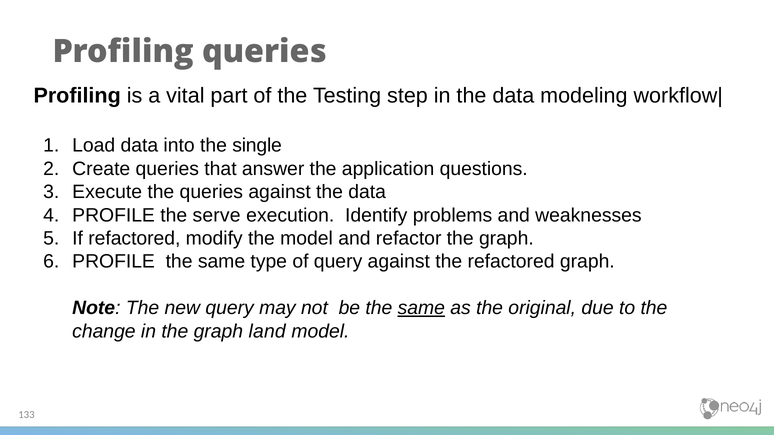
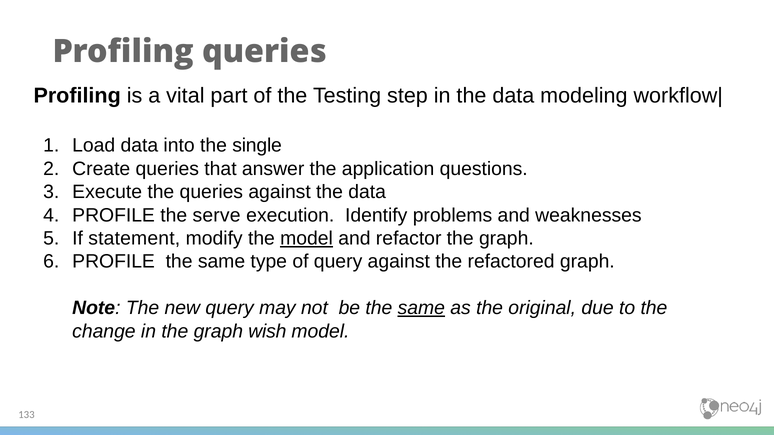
If refactored: refactored -> statement
model at (307, 239) underline: none -> present
land: land -> wish
